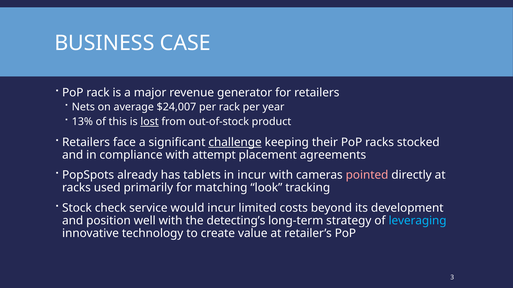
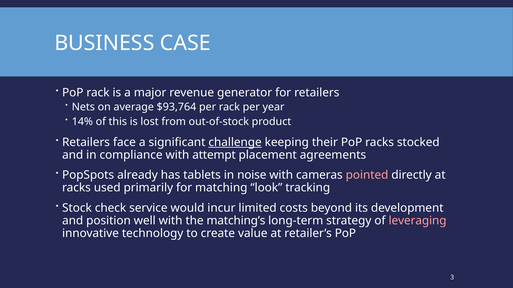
$24,007: $24,007 -> $93,764
13%: 13% -> 14%
lost underline: present -> none
in incur: incur -> noise
detecting’s: detecting’s -> matching’s
leveraging colour: light blue -> pink
